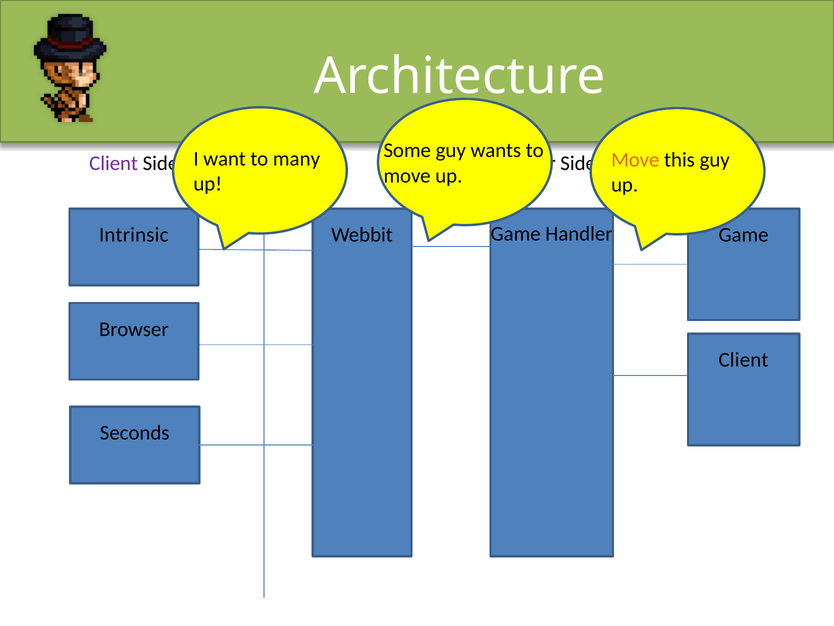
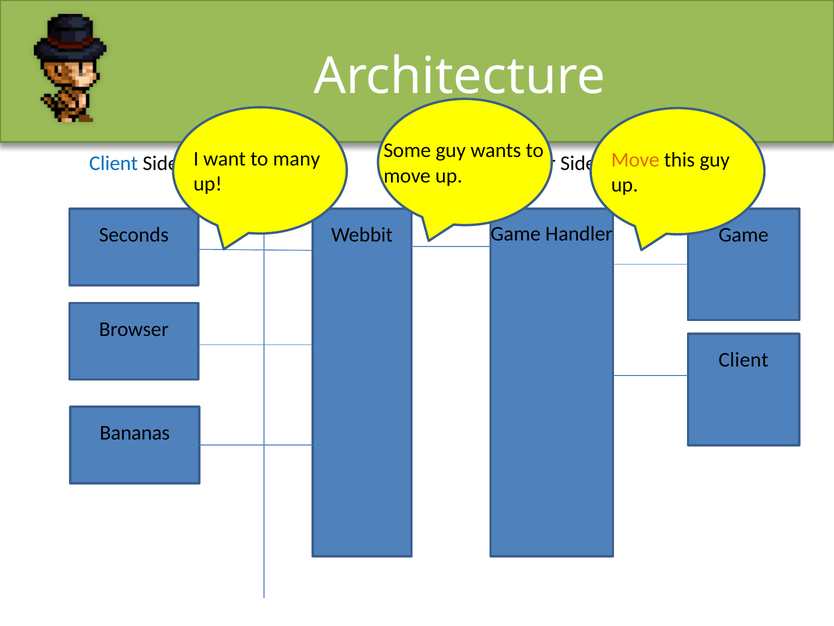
Client at (114, 163) colour: purple -> blue
Intrinsic: Intrinsic -> Seconds
Seconds: Seconds -> Bananas
